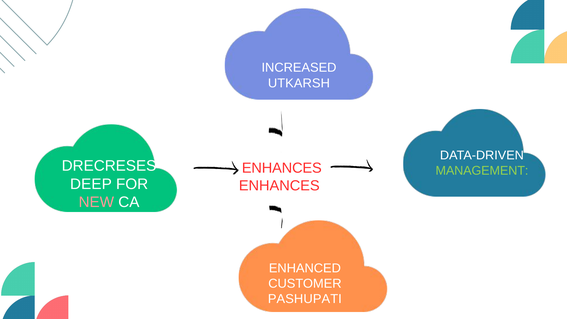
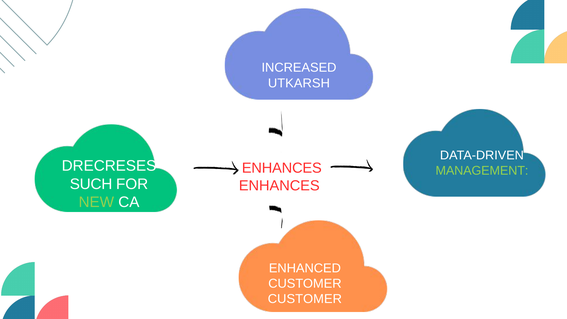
DEEP: DEEP -> SUCH
NEW colour: pink -> light green
PASHUPATI at (305, 299): PASHUPATI -> CUSTOMER
